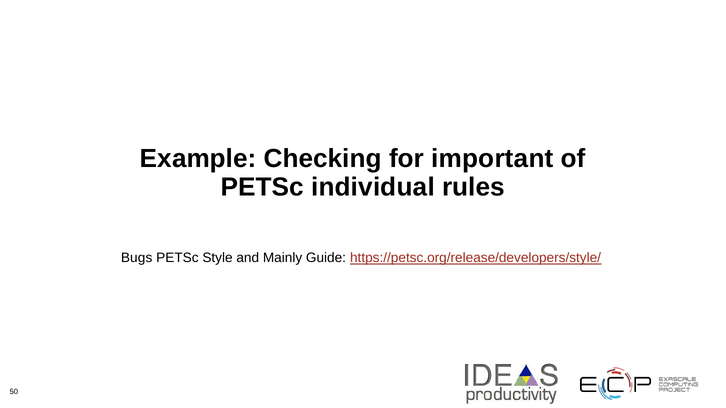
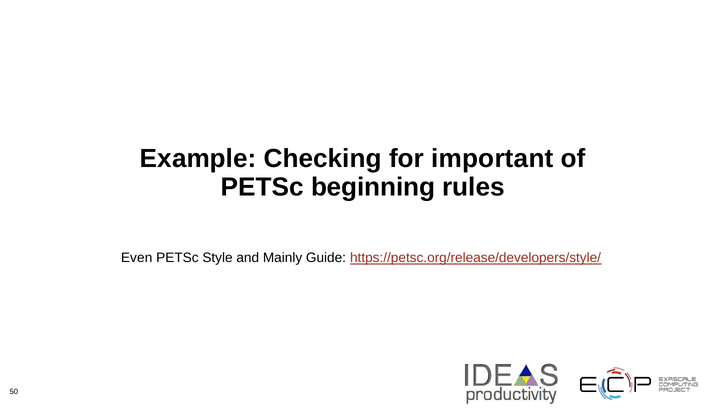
individual: individual -> beginning
Bugs: Bugs -> Even
